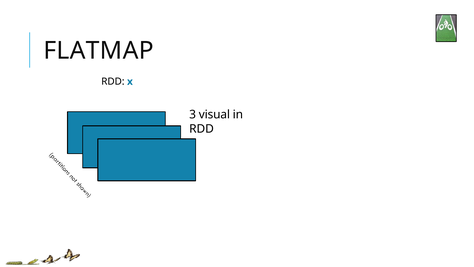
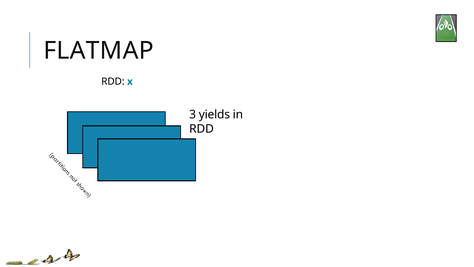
visual: visual -> yields
